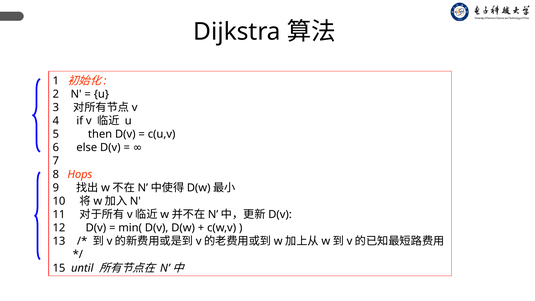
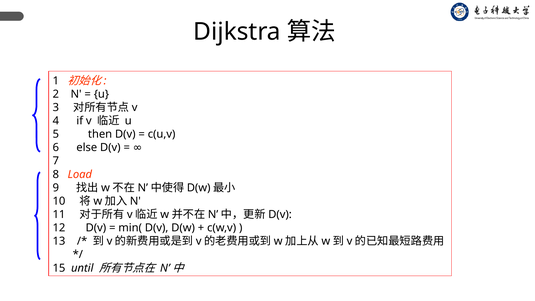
Hops: Hops -> Load
